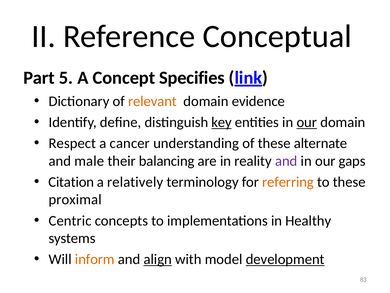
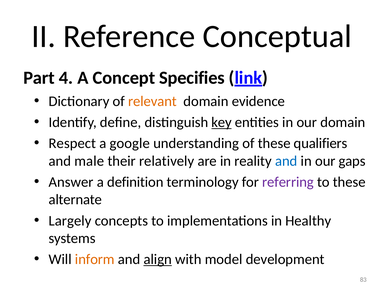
5: 5 -> 4
our at (307, 122) underline: present -> none
cancer: cancer -> google
alternate: alternate -> qualifiers
balancing: balancing -> relatively
and at (286, 161) colour: purple -> blue
Citation: Citation -> Answer
relatively: relatively -> definition
referring colour: orange -> purple
proximal: proximal -> alternate
Centric: Centric -> Largely
development underline: present -> none
